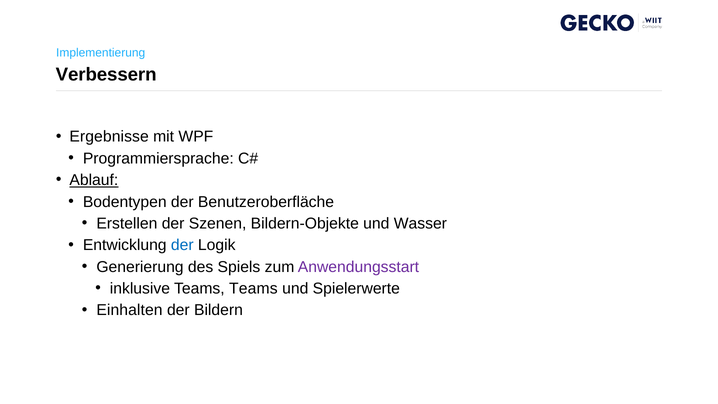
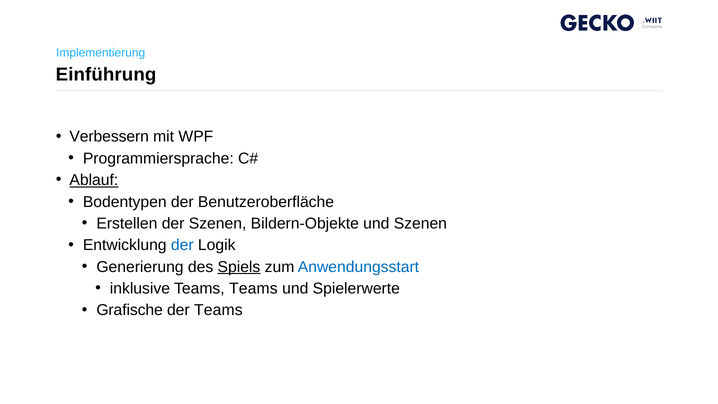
Verbessern: Verbessern -> Einführung
Ergebnisse: Ergebnisse -> Verbessern
und Wasser: Wasser -> Szenen
Spiels underline: none -> present
Anwendungsstart colour: purple -> blue
Einhalten: Einhalten -> Grafische
der Bildern: Bildern -> Teams
